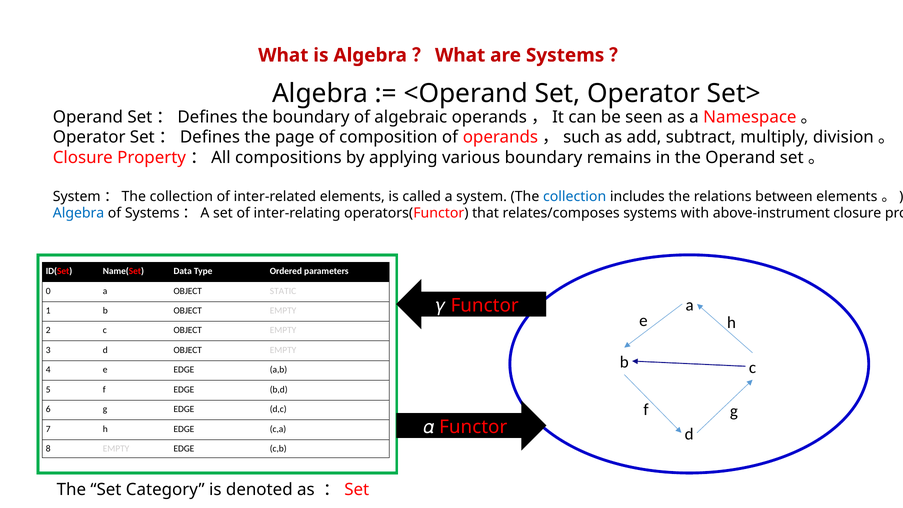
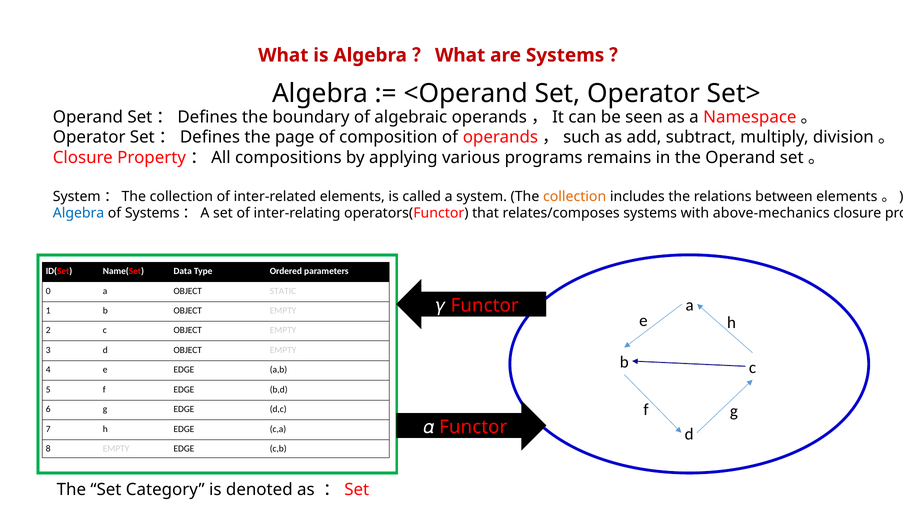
various boundary: boundary -> programs
collection at (575, 196) colour: blue -> orange
above-instrument: above-instrument -> above-mechanics
